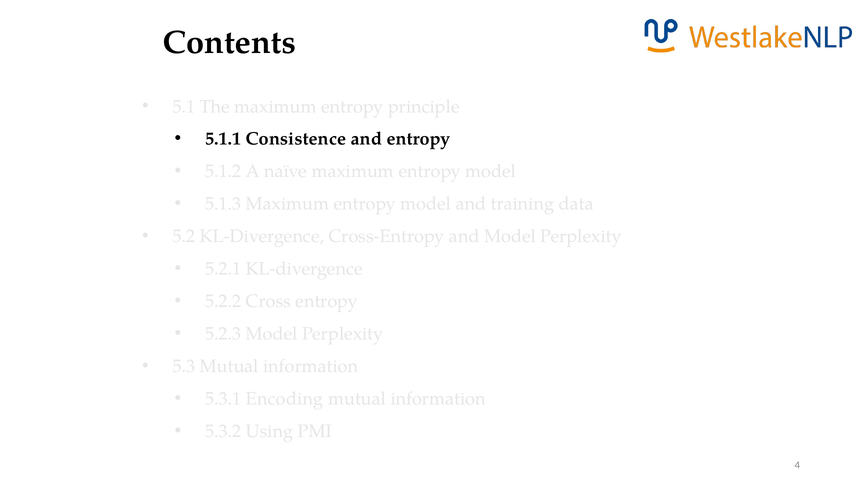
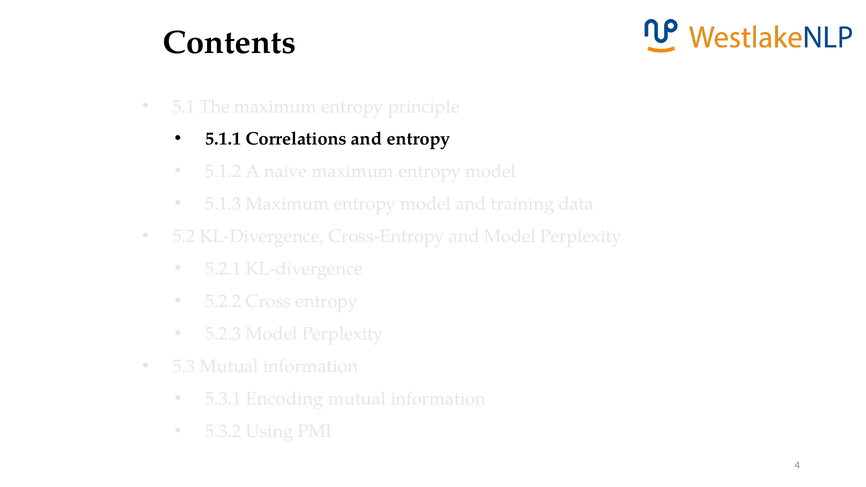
Consistence: Consistence -> Correlations
